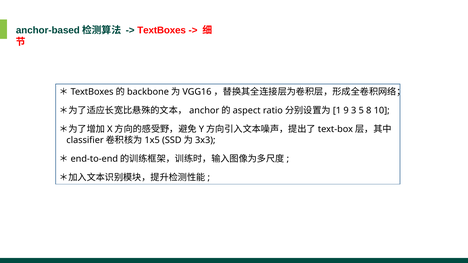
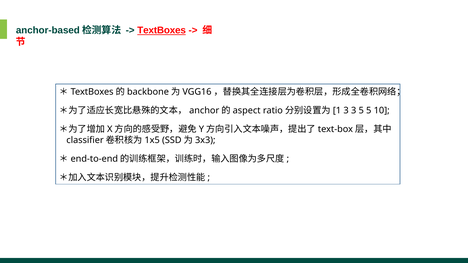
TextBoxes underline: none -> present
9 at (346, 111): 9 -> 3
5 8: 8 -> 5
